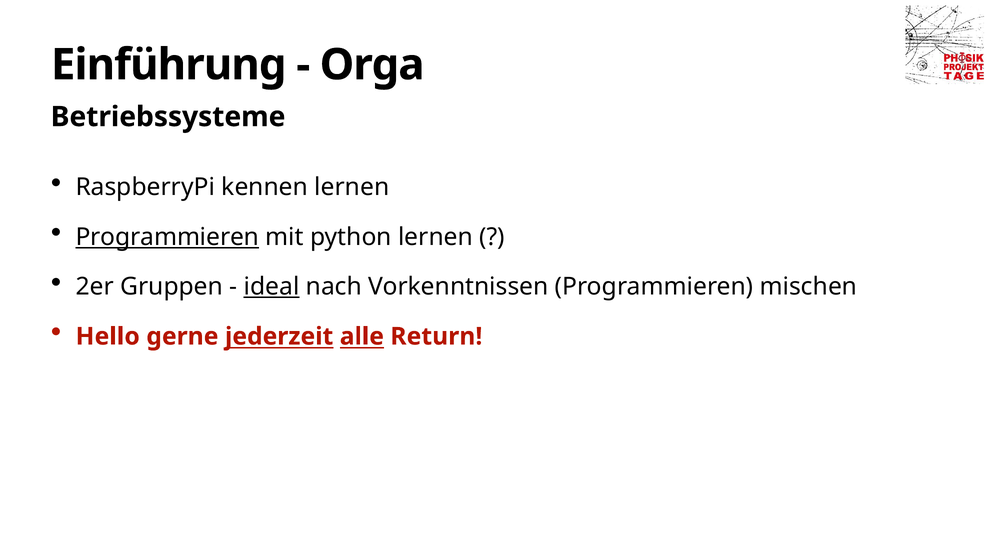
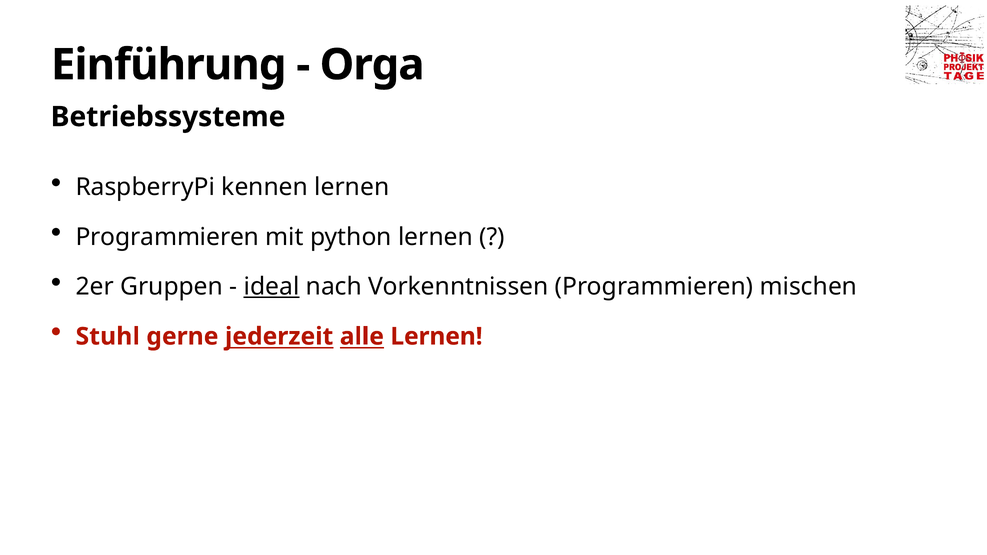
Programmieren at (167, 237) underline: present -> none
Hello: Hello -> Stuhl
alle Return: Return -> Lernen
